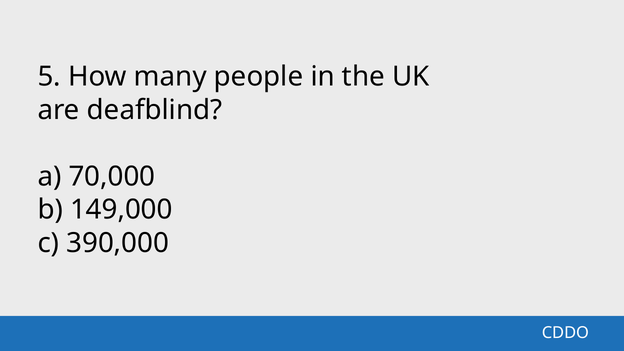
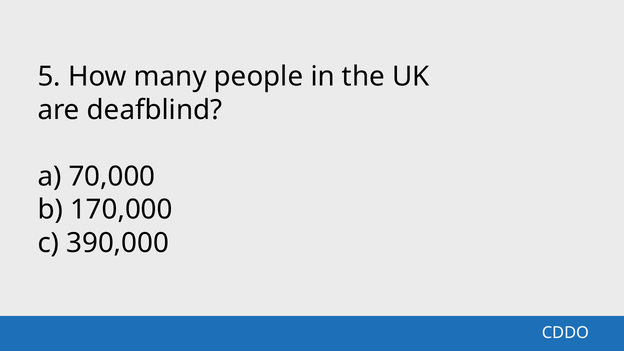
149,000: 149,000 -> 170,000
